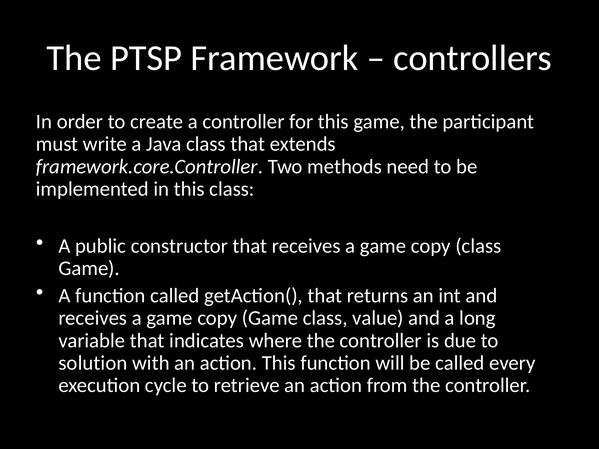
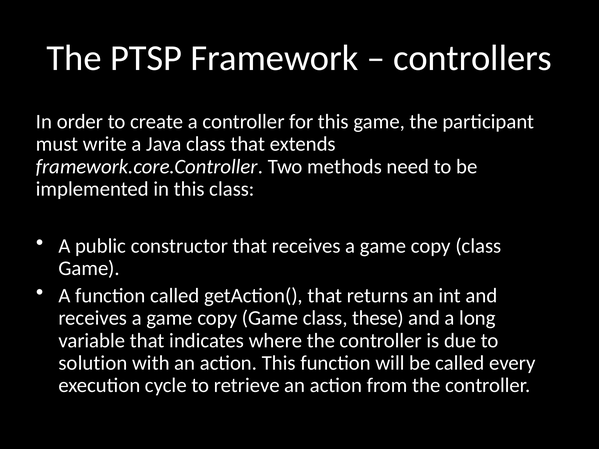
value: value -> these
